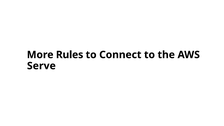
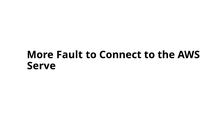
Rules: Rules -> Fault
